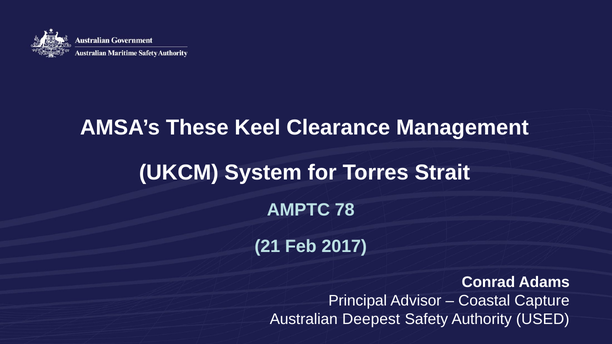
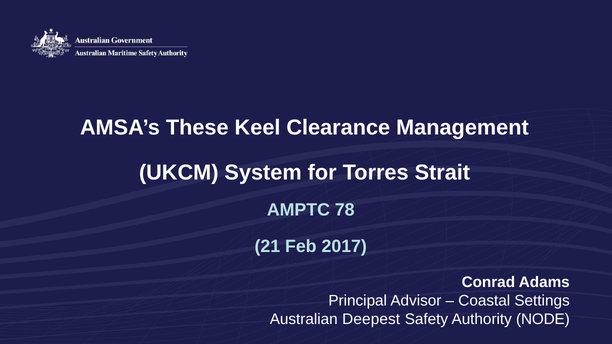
Capture: Capture -> Settings
USED: USED -> NODE
